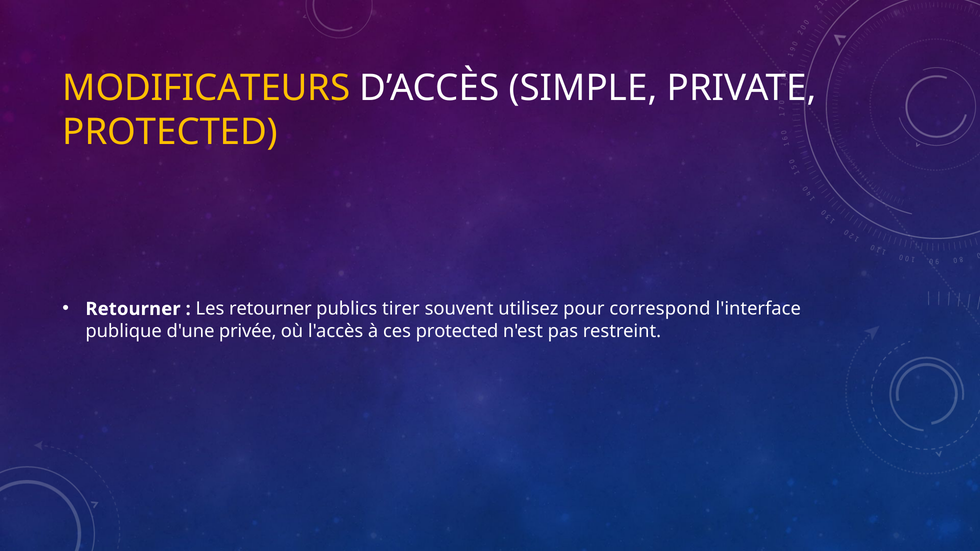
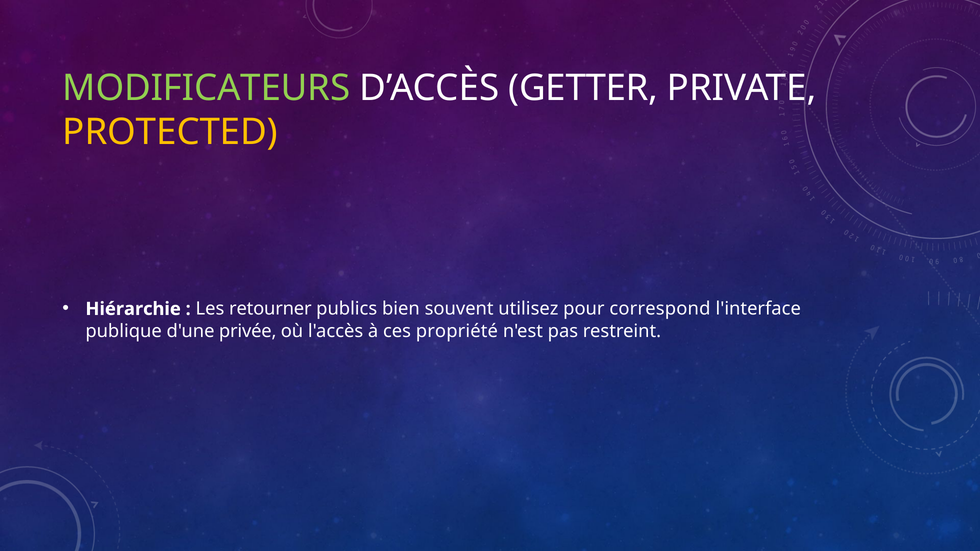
MODIFICATEURS colour: yellow -> light green
SIMPLE: SIMPLE -> GETTER
Retourner at (133, 309): Retourner -> Hiérarchie
tirer: tirer -> bien
ces protected: protected -> propriété
